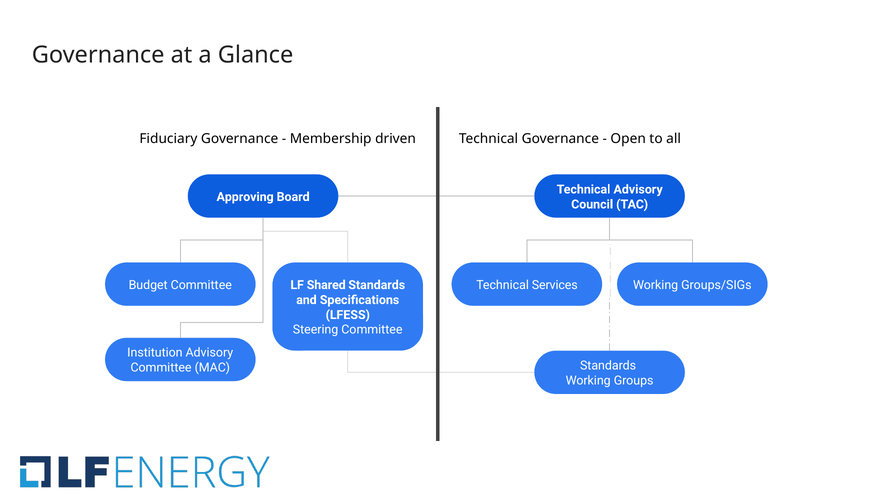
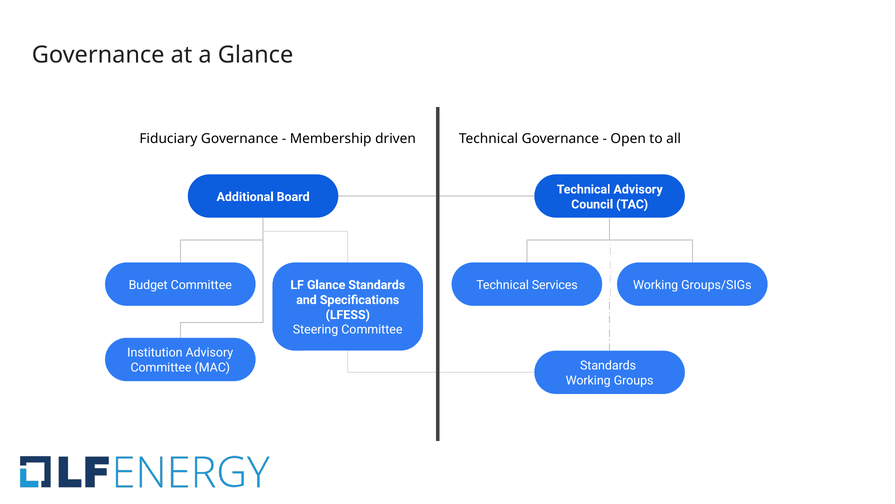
Approving: Approving -> Additional
LF Shared: Shared -> Glance
